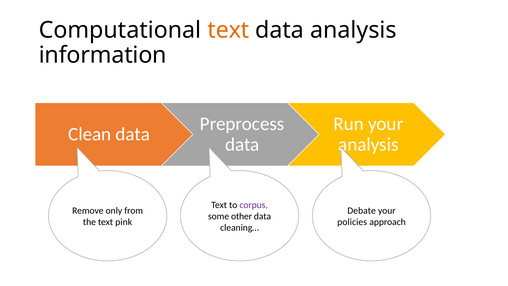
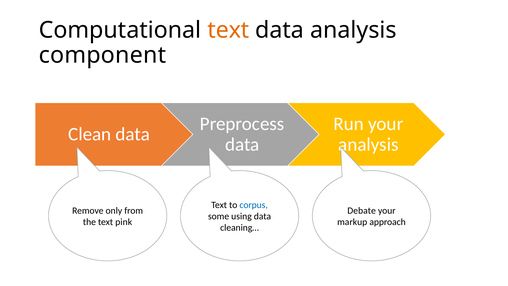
information: information -> component
corpus colour: purple -> blue
other: other -> using
policies: policies -> markup
